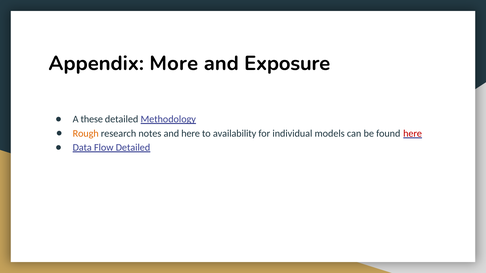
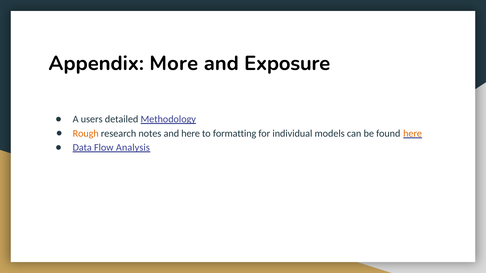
these: these -> users
availability: availability -> formatting
here at (413, 134) colour: red -> orange
Flow Detailed: Detailed -> Analysis
